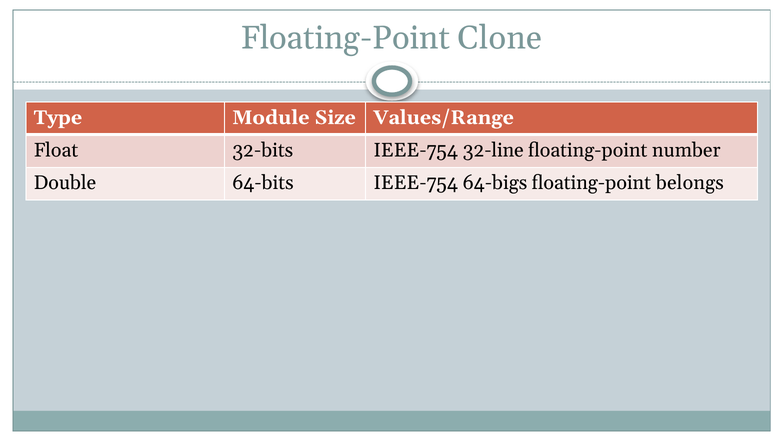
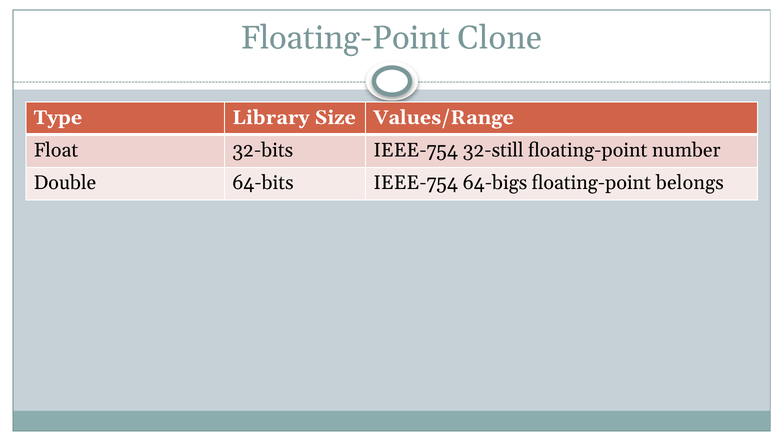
Module: Module -> Library
32-line: 32-line -> 32-still
